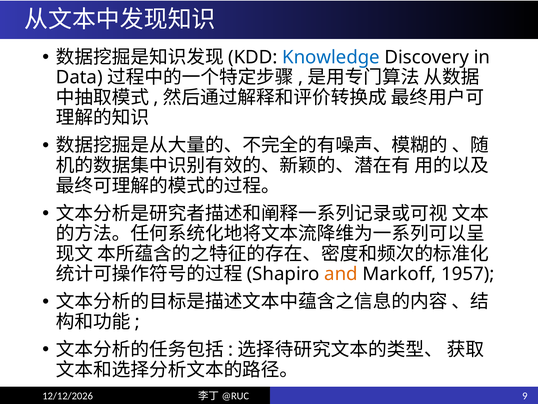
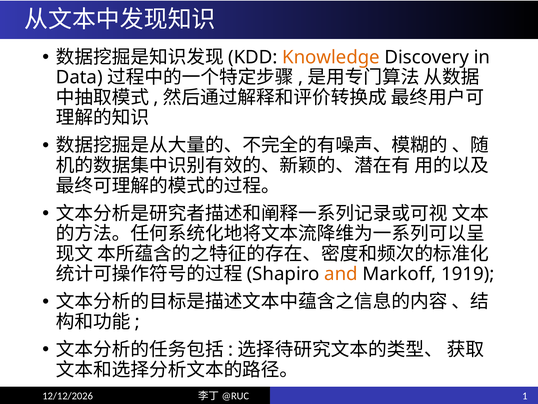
Knowledge colour: blue -> orange
1957: 1957 -> 1919
9: 9 -> 1
